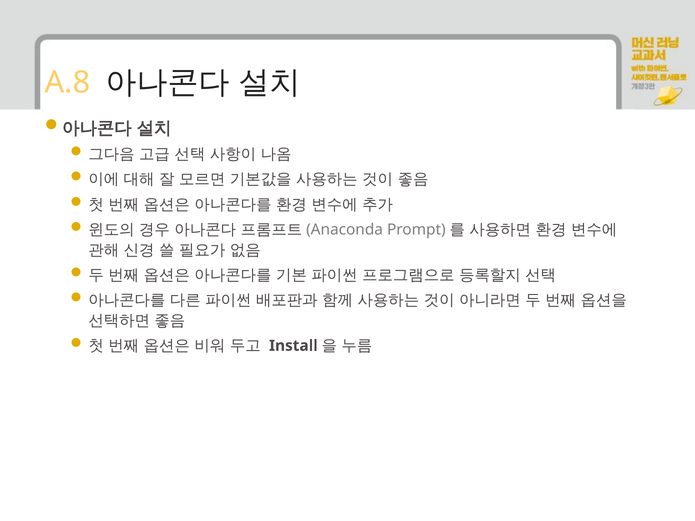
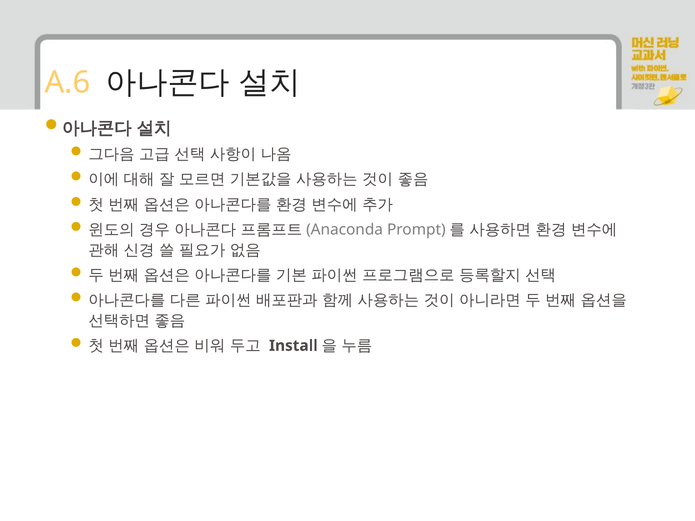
A.8: A.8 -> A.6
